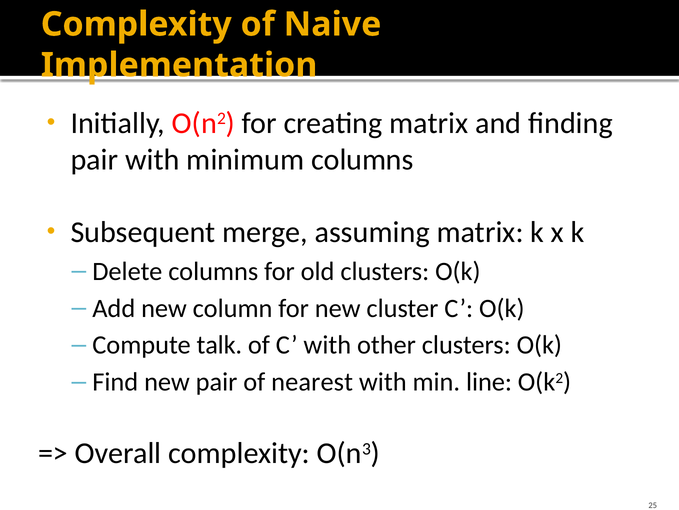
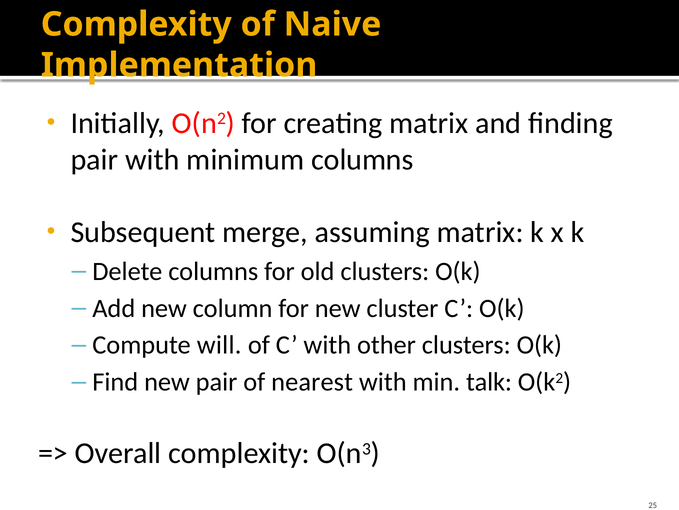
talk: talk -> will
line: line -> talk
